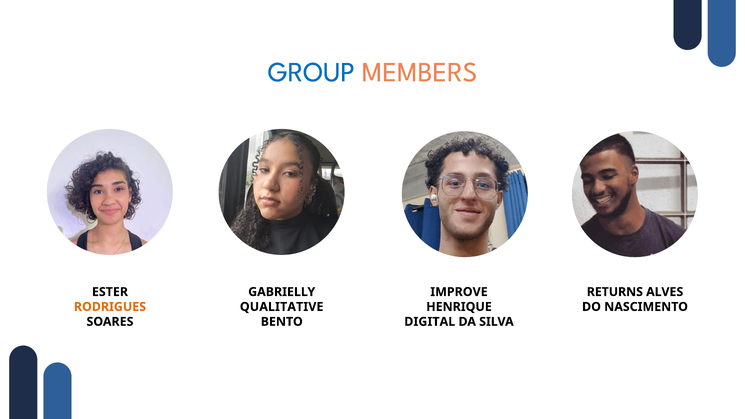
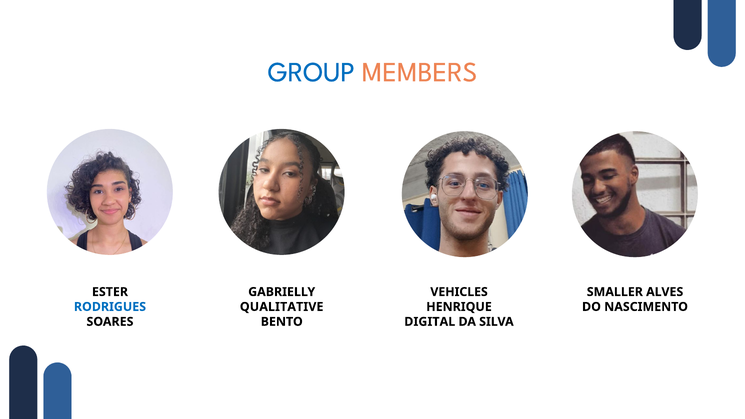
IMPROVE: IMPROVE -> VEHICLES
RETURNS: RETURNS -> SMALLER
RODRIGUES colour: orange -> blue
